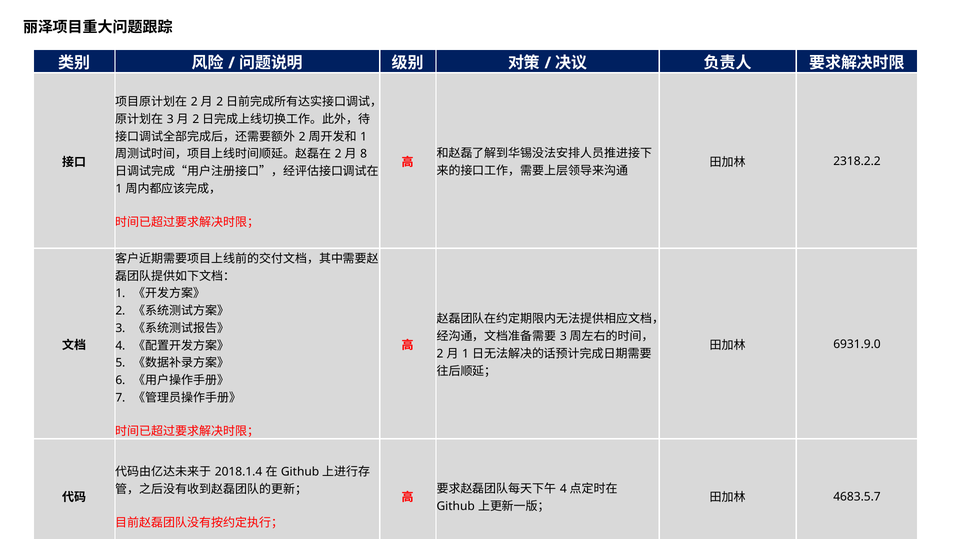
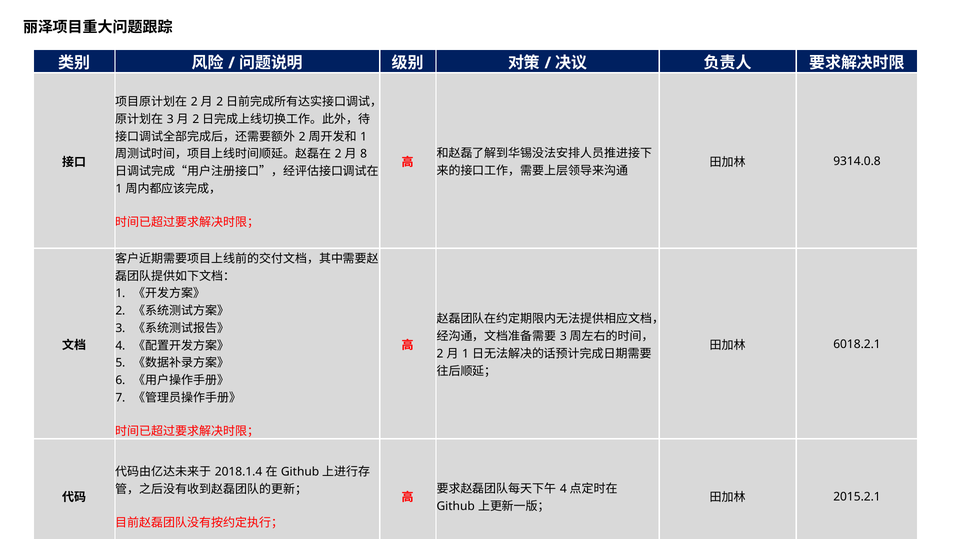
2318.2.2: 2318.2.2 -> 9314.0.8
6931.9.0: 6931.9.0 -> 6018.2.1
4683.5.7: 4683.5.7 -> 2015.2.1
